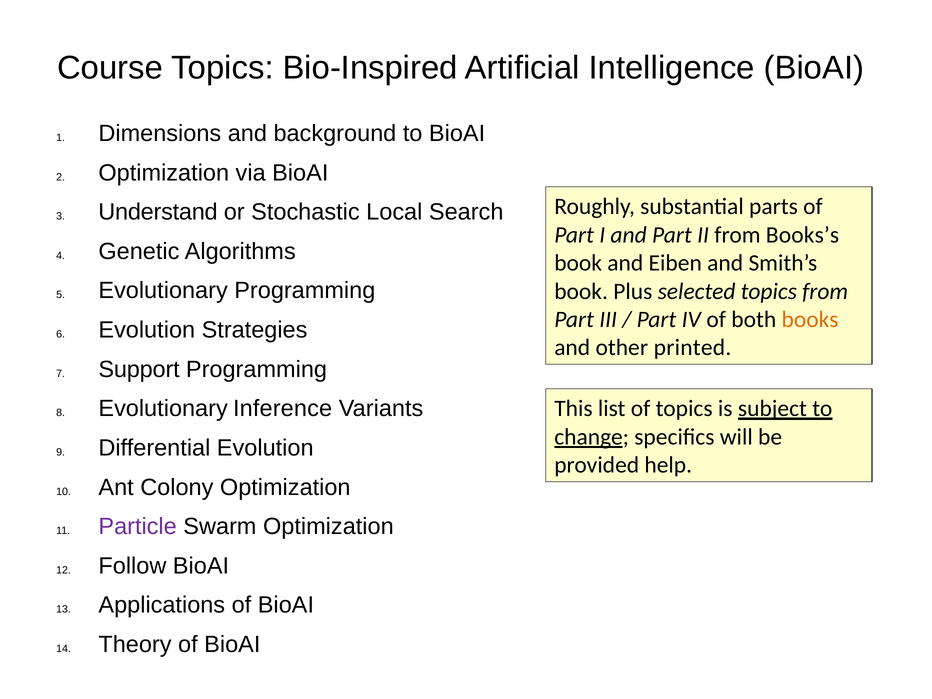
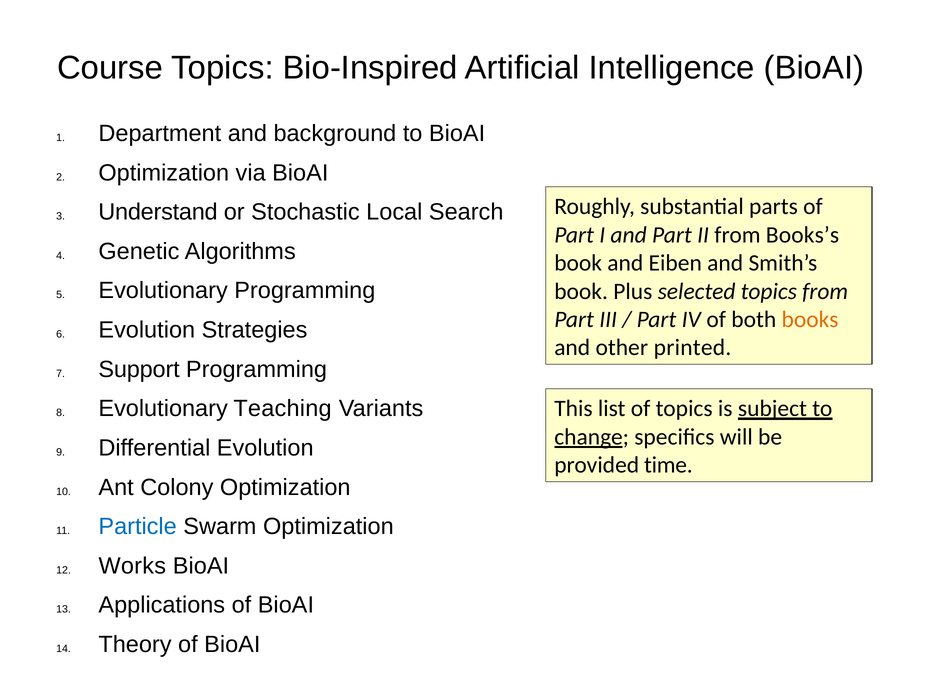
Dimensions: Dimensions -> Department
Inference: Inference -> Teaching
help: help -> time
Particle colour: purple -> blue
Follow: Follow -> Works
